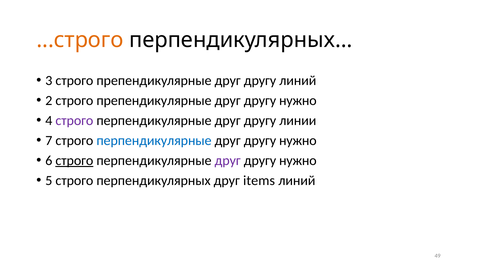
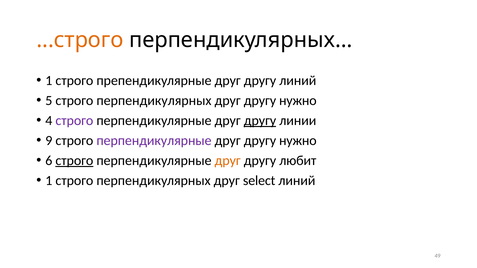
3 at (49, 81): 3 -> 1
2: 2 -> 5
препендикулярные at (154, 101): препендикулярные -> перпендикулярных
другу at (260, 121) underline: none -> present
7: 7 -> 9
перпендикулярные at (154, 141) colour: blue -> purple
друг at (228, 161) colour: purple -> orange
нужно at (298, 161): нужно -> любит
5 at (49, 181): 5 -> 1
items: items -> select
